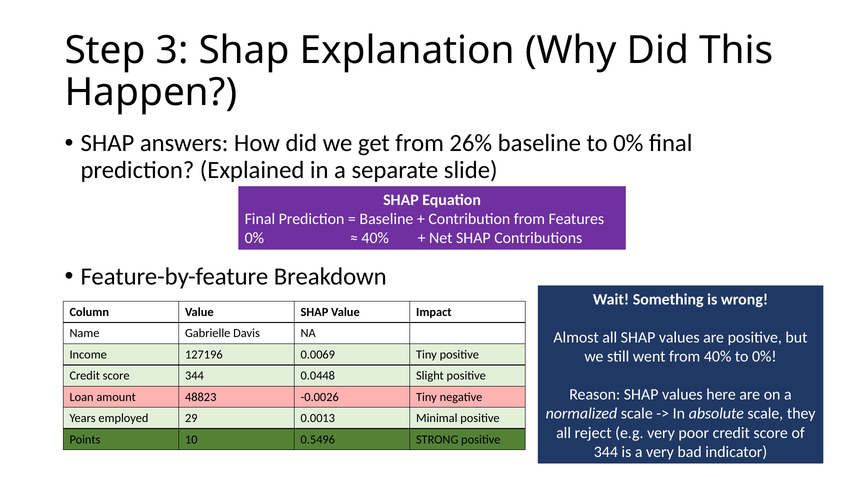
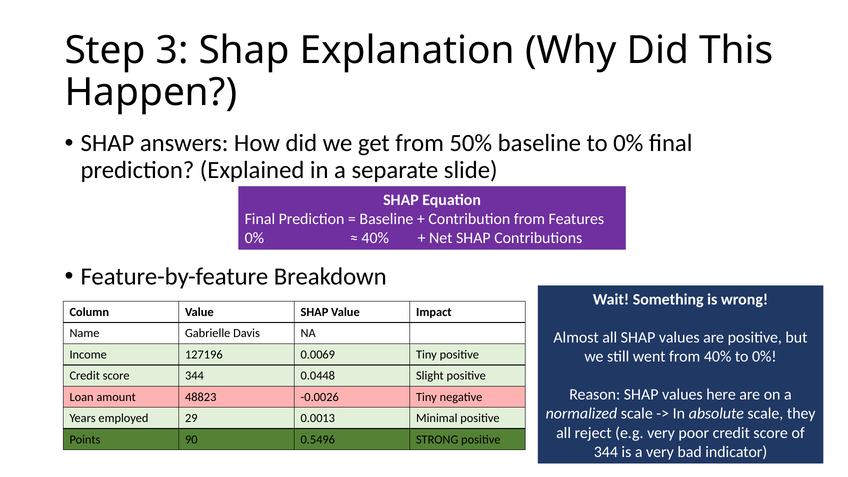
26%: 26% -> 50%
10: 10 -> 90
